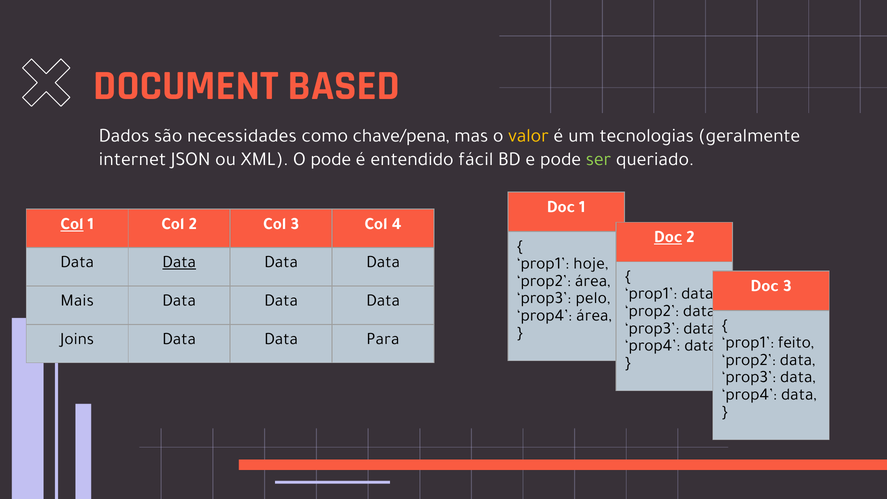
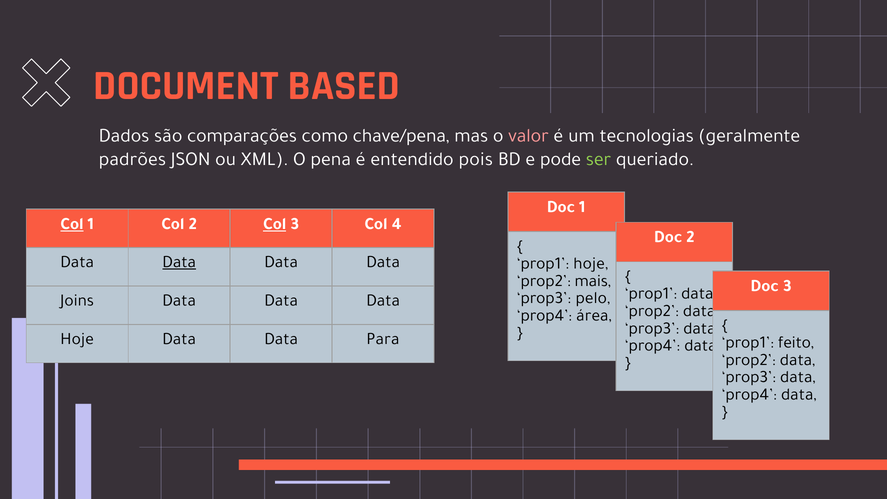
necessidades: necessidades -> comparações
valor colour: yellow -> pink
internet: internet -> padrões
O pode: pode -> pena
fácil: fácil -> pois
Col at (275, 223) underline: none -> present
Doc at (668, 236) underline: present -> none
prop2 área: área -> mais
Mais: Mais -> Joins
Joins at (77, 339): Joins -> Hoje
